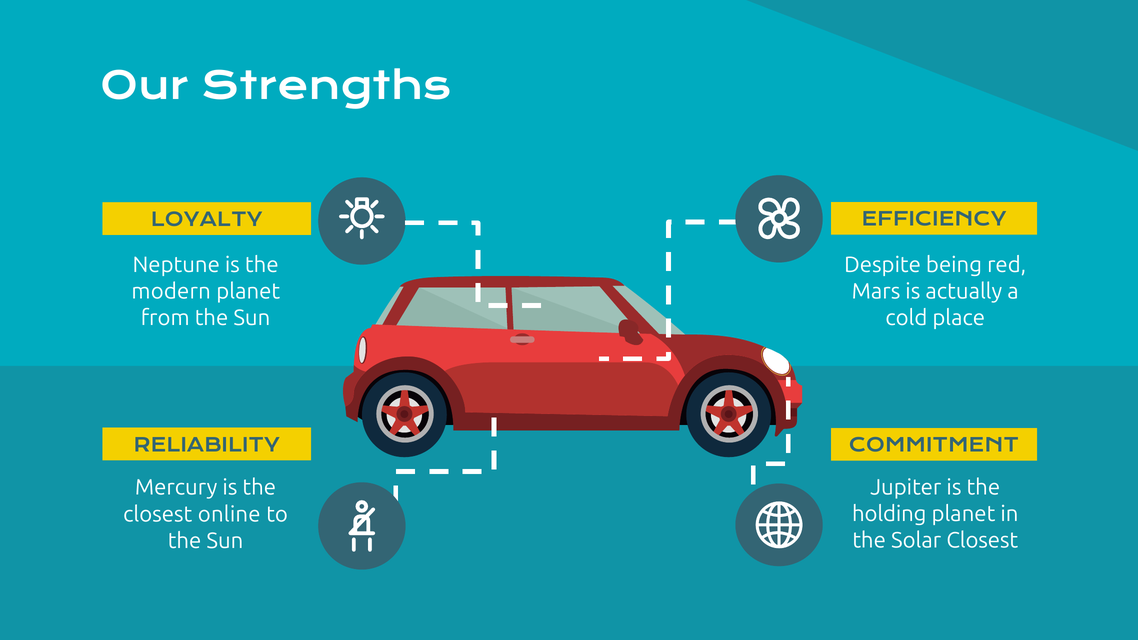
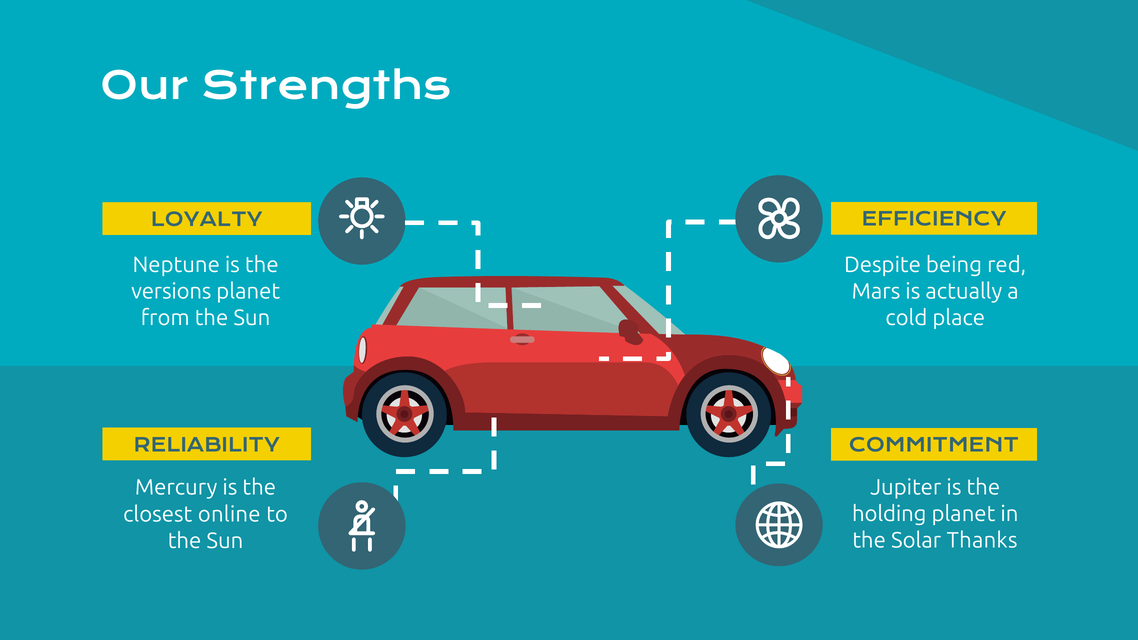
modern: modern -> versions
Solar Closest: Closest -> Thanks
